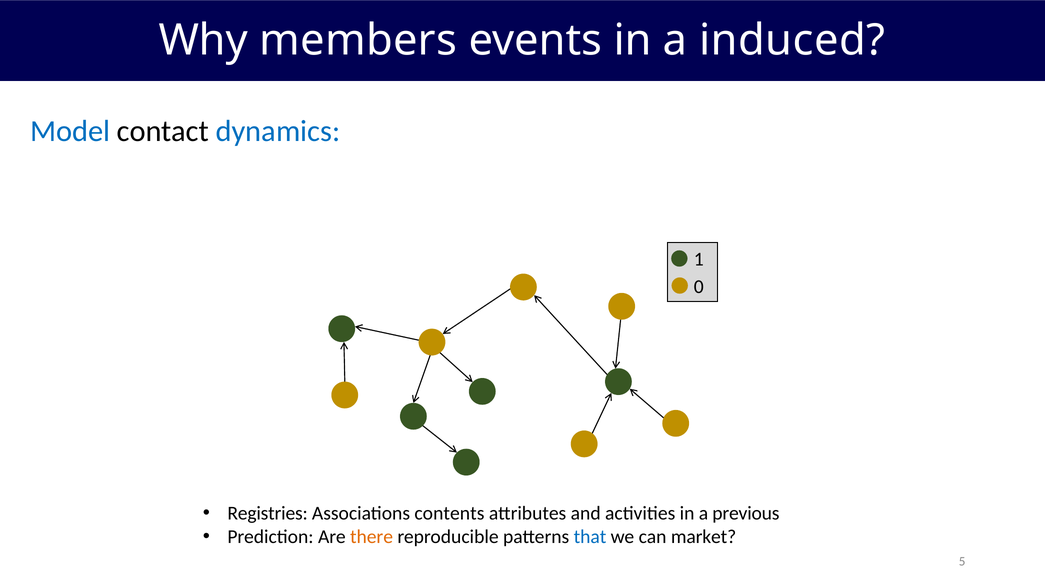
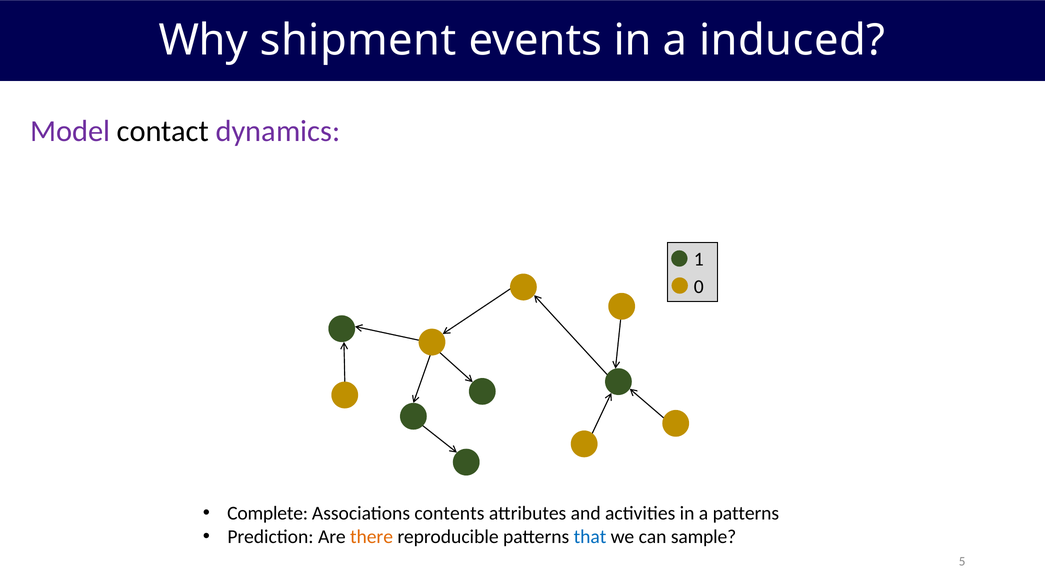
members: members -> shipment
Model colour: blue -> purple
dynamics colour: blue -> purple
Registries: Registries -> Complete
a previous: previous -> patterns
market: market -> sample
